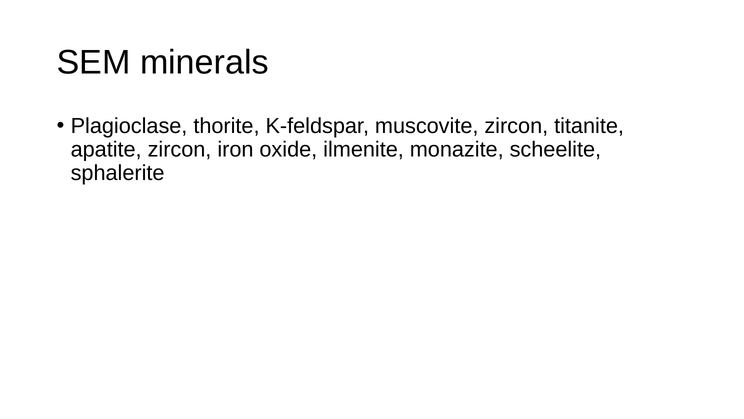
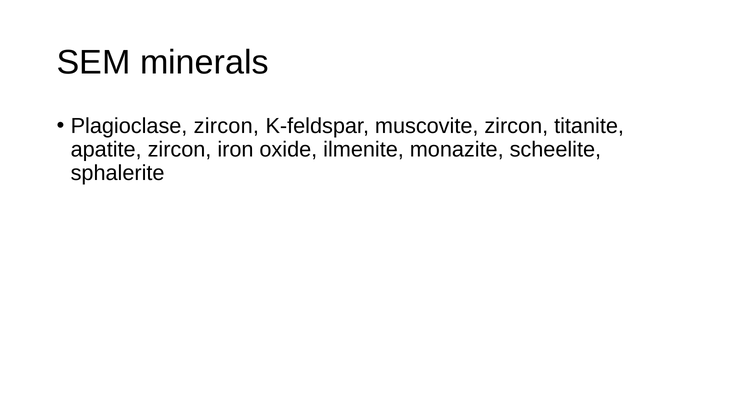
Plagioclase thorite: thorite -> zircon
